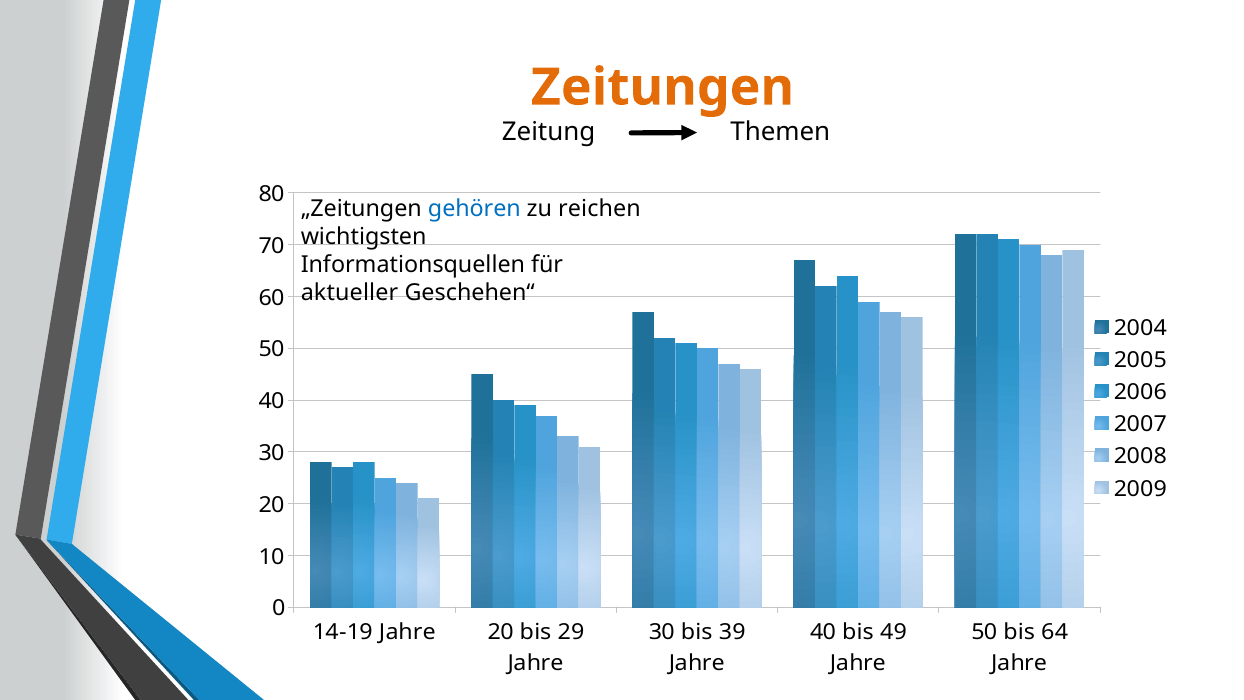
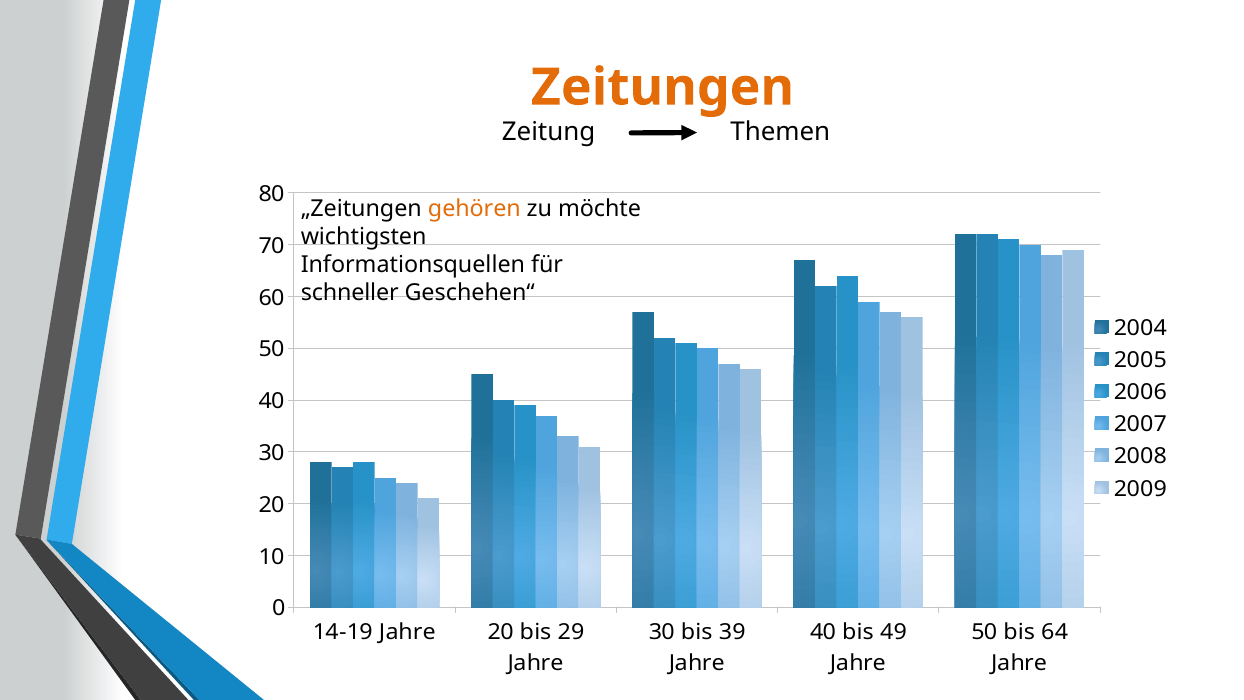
gehören colour: blue -> orange
reichen: reichen -> möchte
aktueller: aktueller -> schneller
